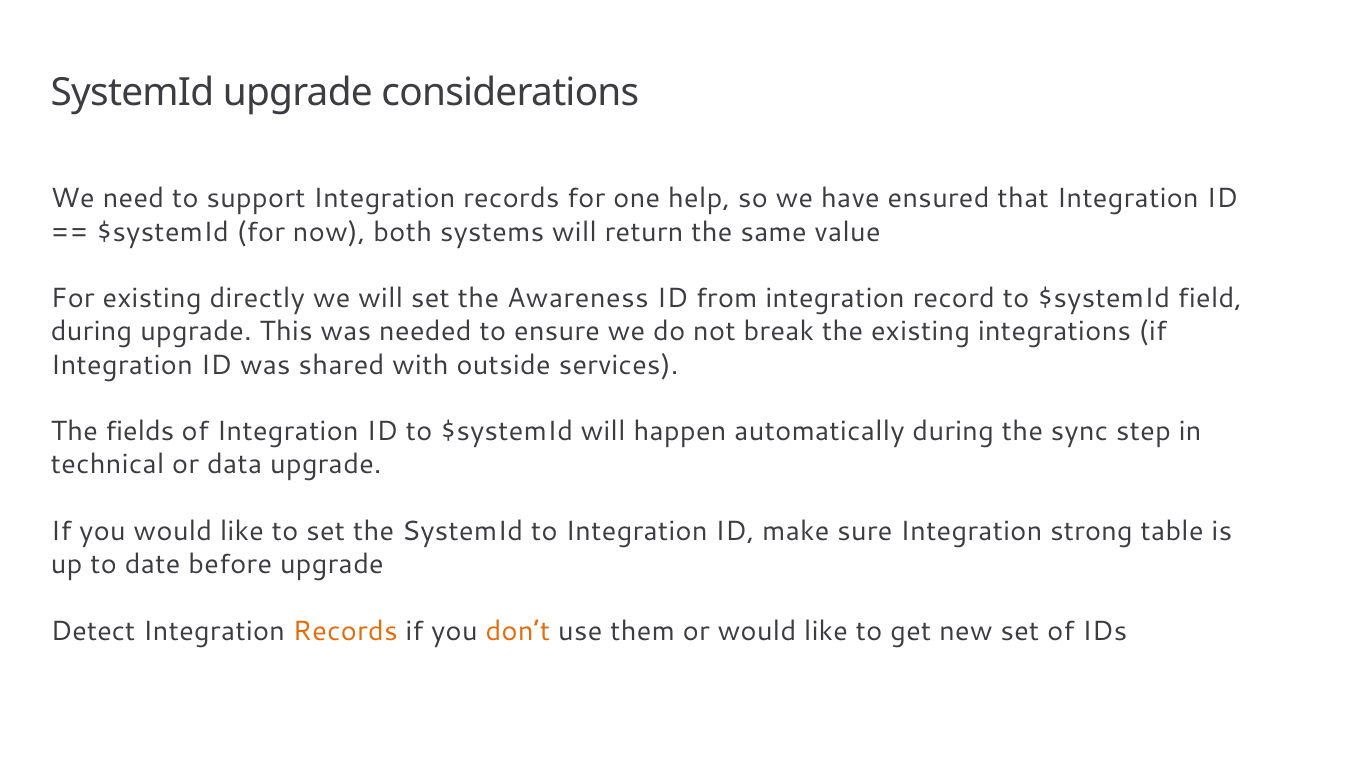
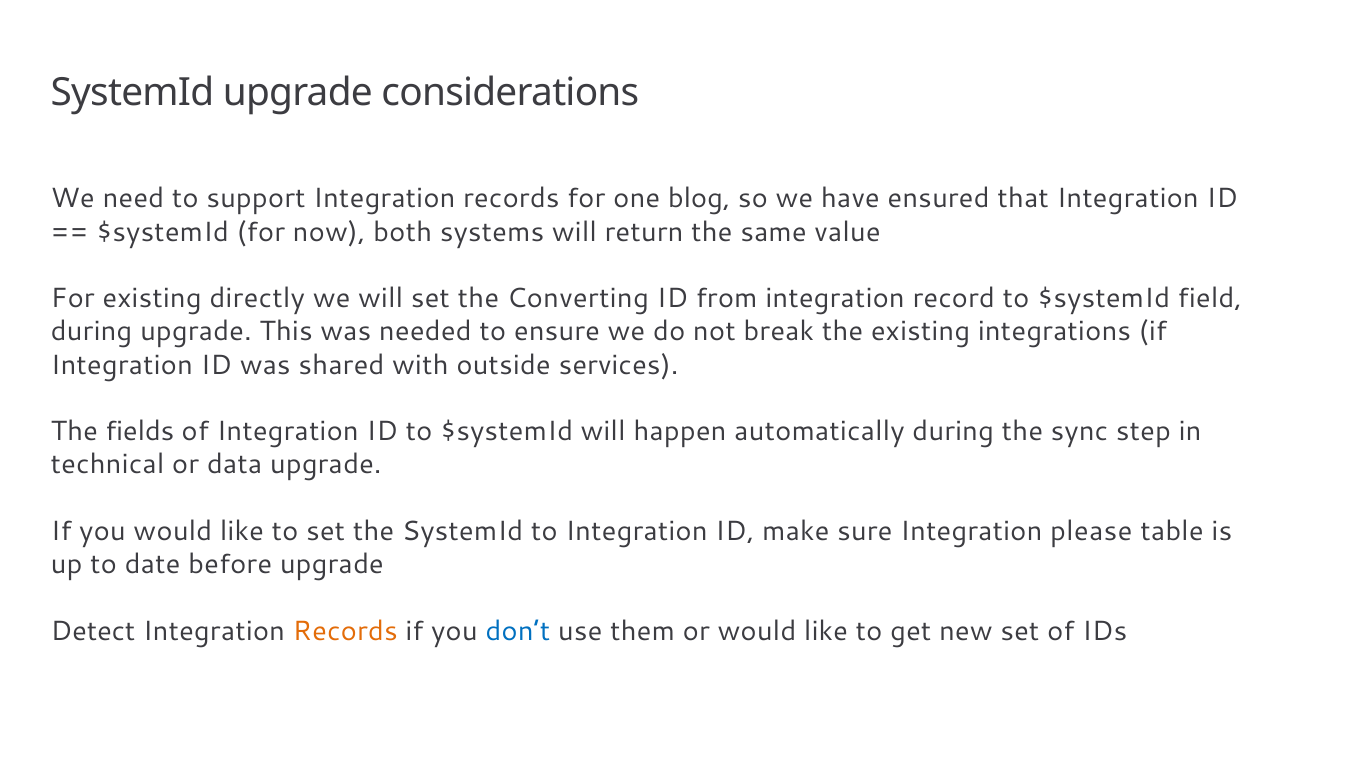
help: help -> blog
Awareness: Awareness -> Converting
strong: strong -> please
don’t colour: orange -> blue
